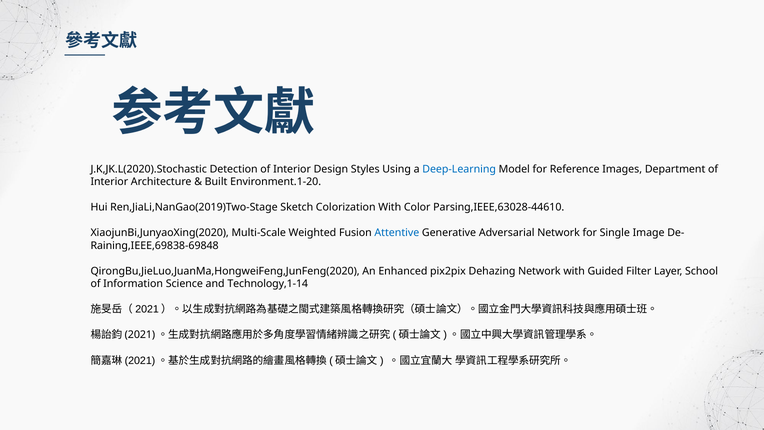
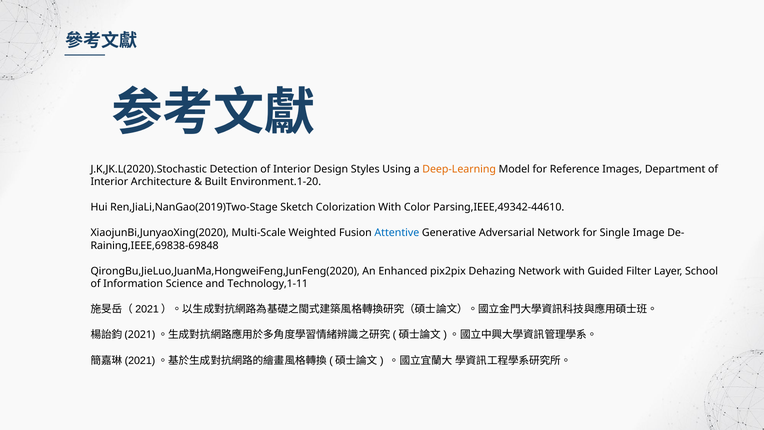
Deep-Learning colour: blue -> orange
Parsing,IEEE,63028-44610: Parsing,IEEE,63028-44610 -> Parsing,IEEE,49342-44610
Technology,1-14: Technology,1-14 -> Technology,1-11
